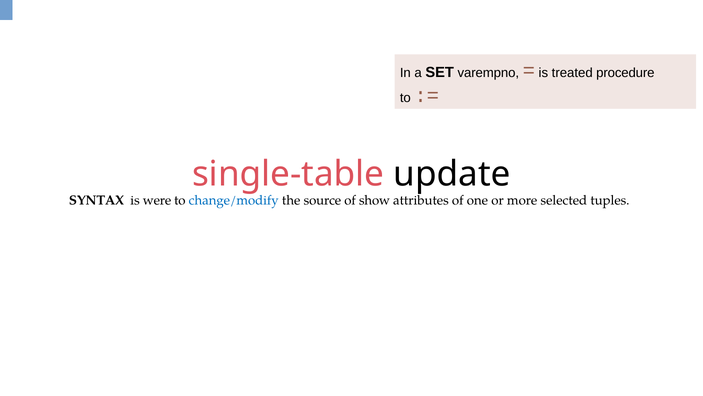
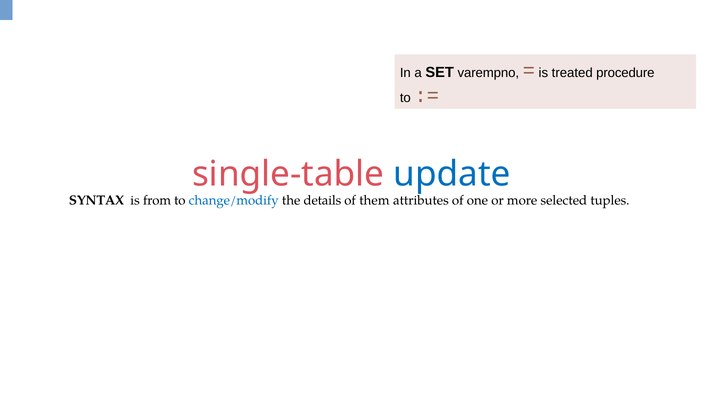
update colour: black -> blue
were: were -> from
source: source -> details
show: show -> them
